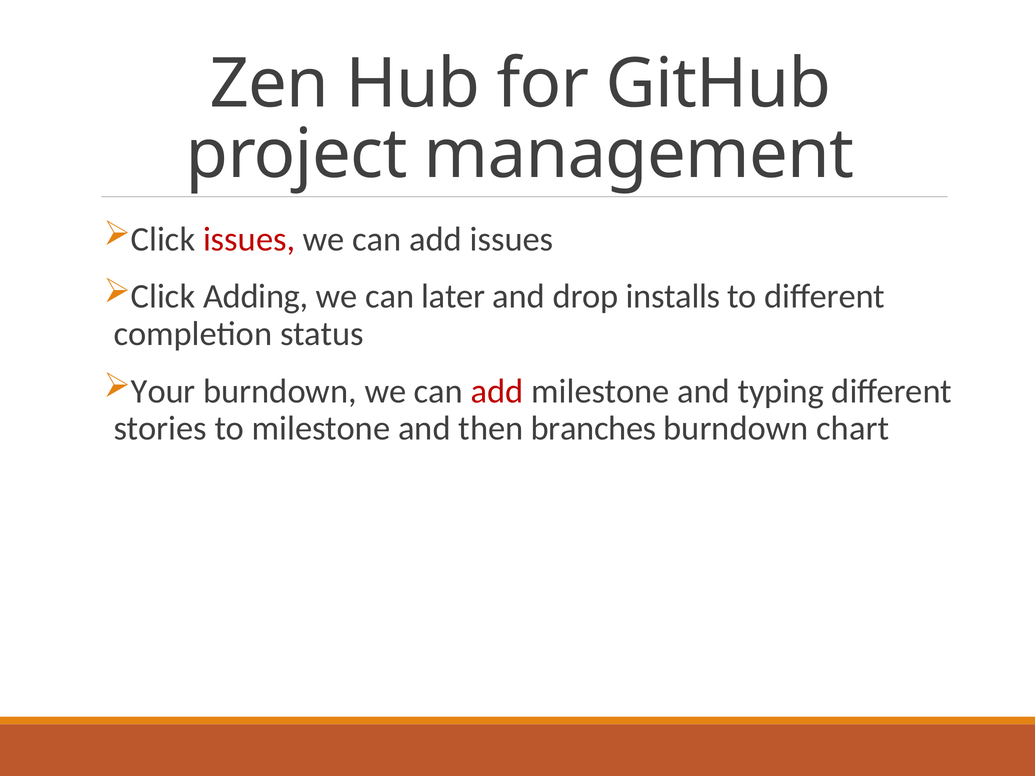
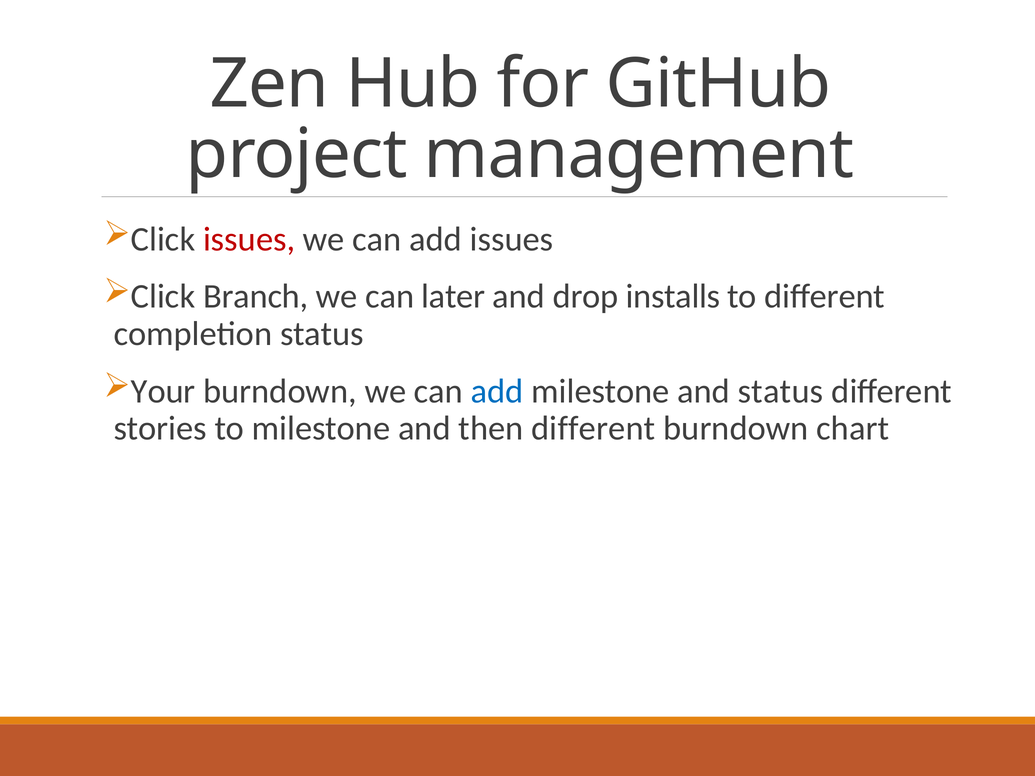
Adding: Adding -> Branch
add at (497, 391) colour: red -> blue
and typing: typing -> status
then branches: branches -> different
